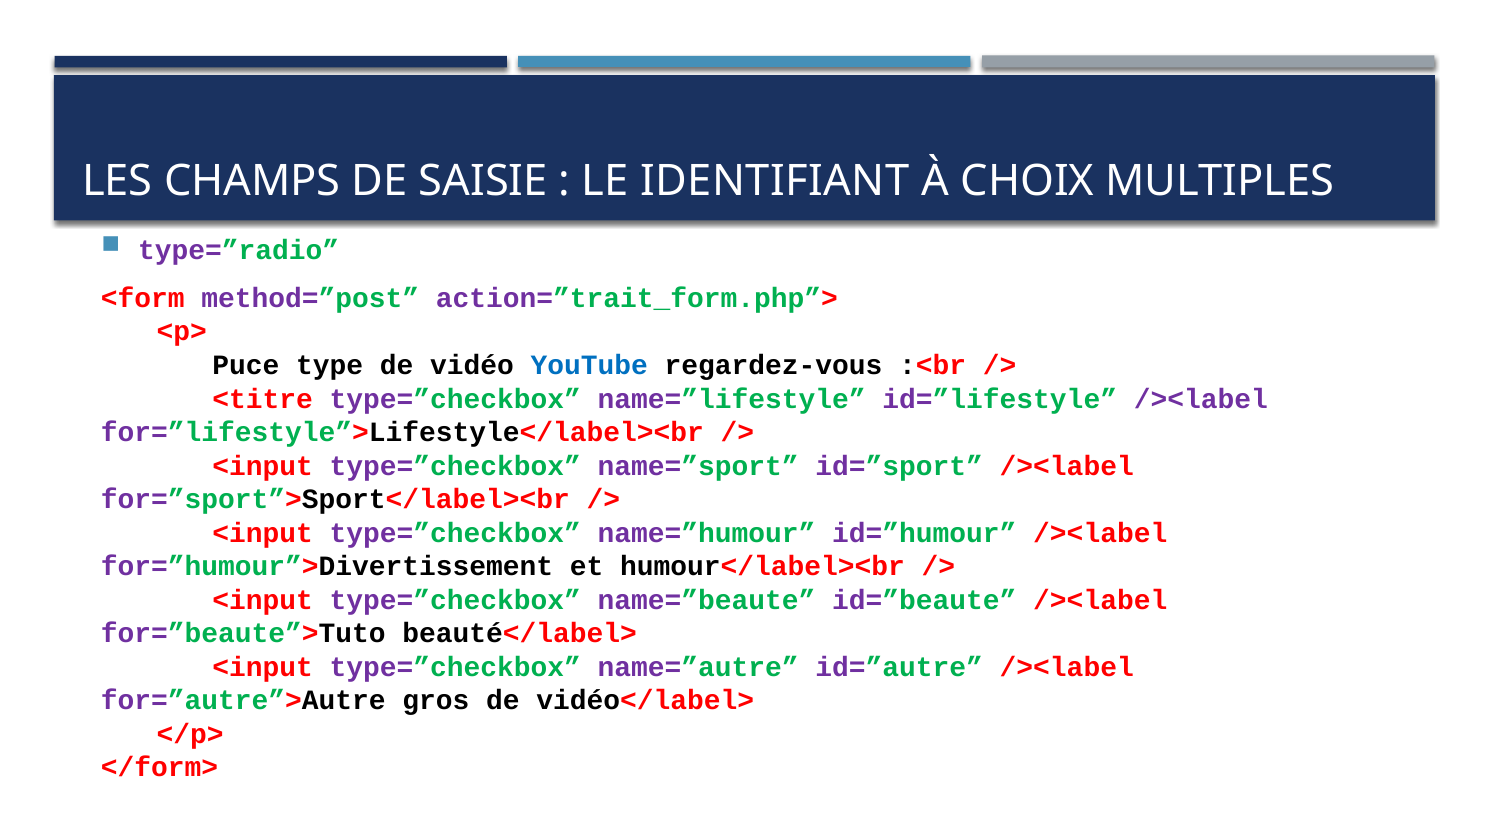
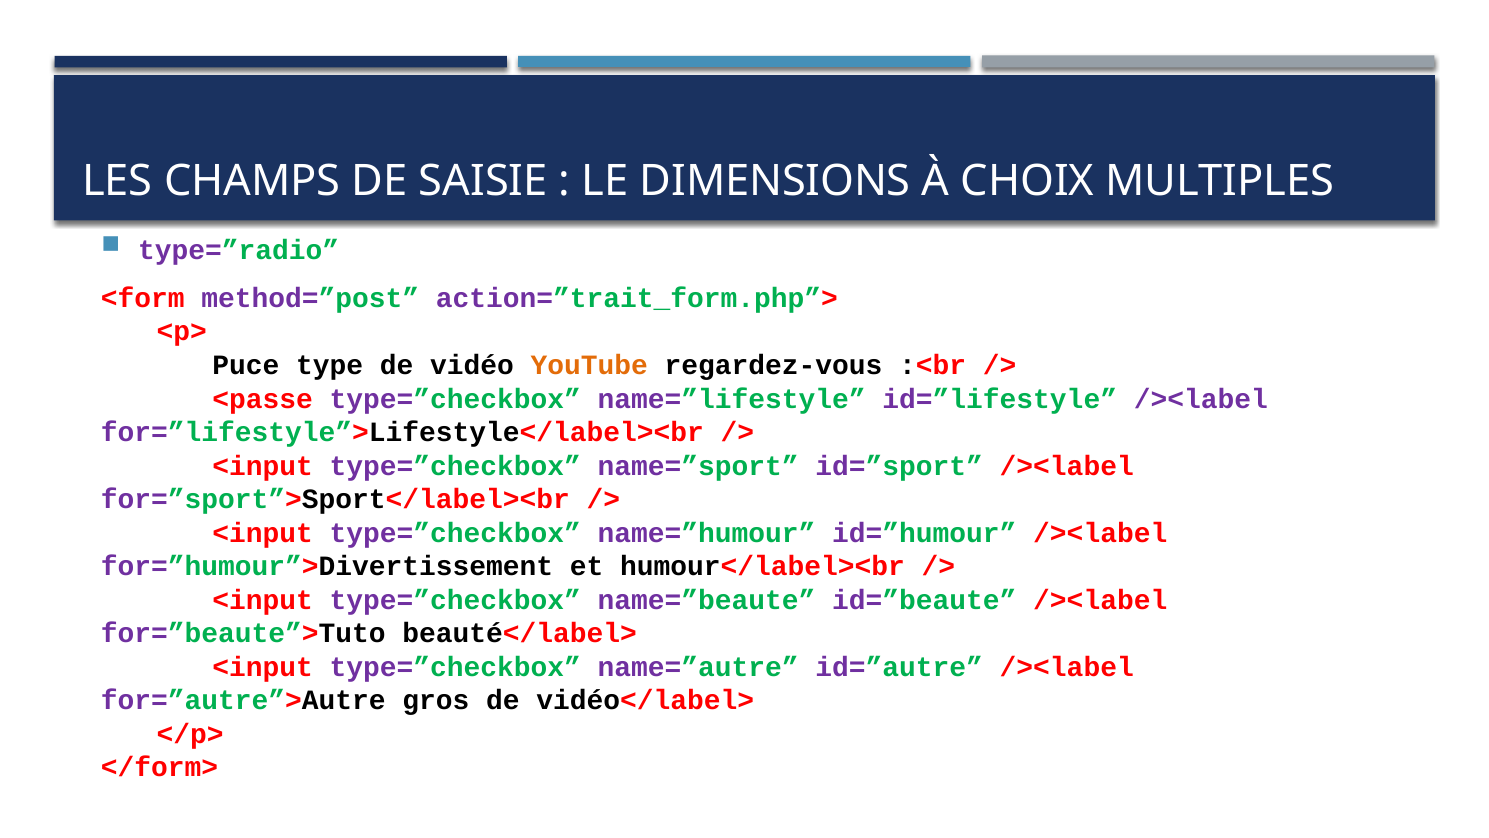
IDENTIFIANT: IDENTIFIANT -> DIMENSIONS
YouTube colour: blue -> orange
<titre: <titre -> <passe
